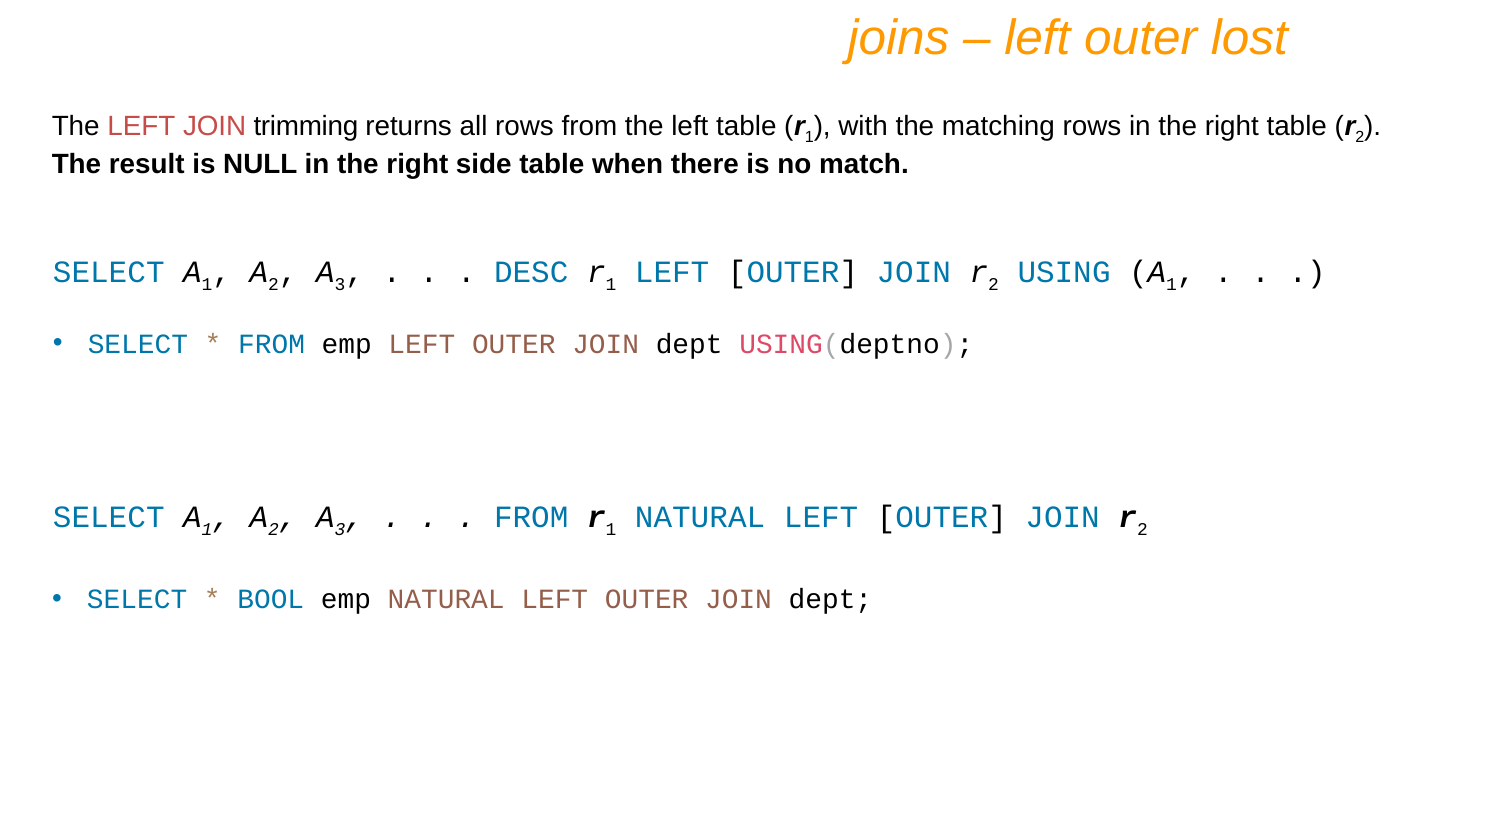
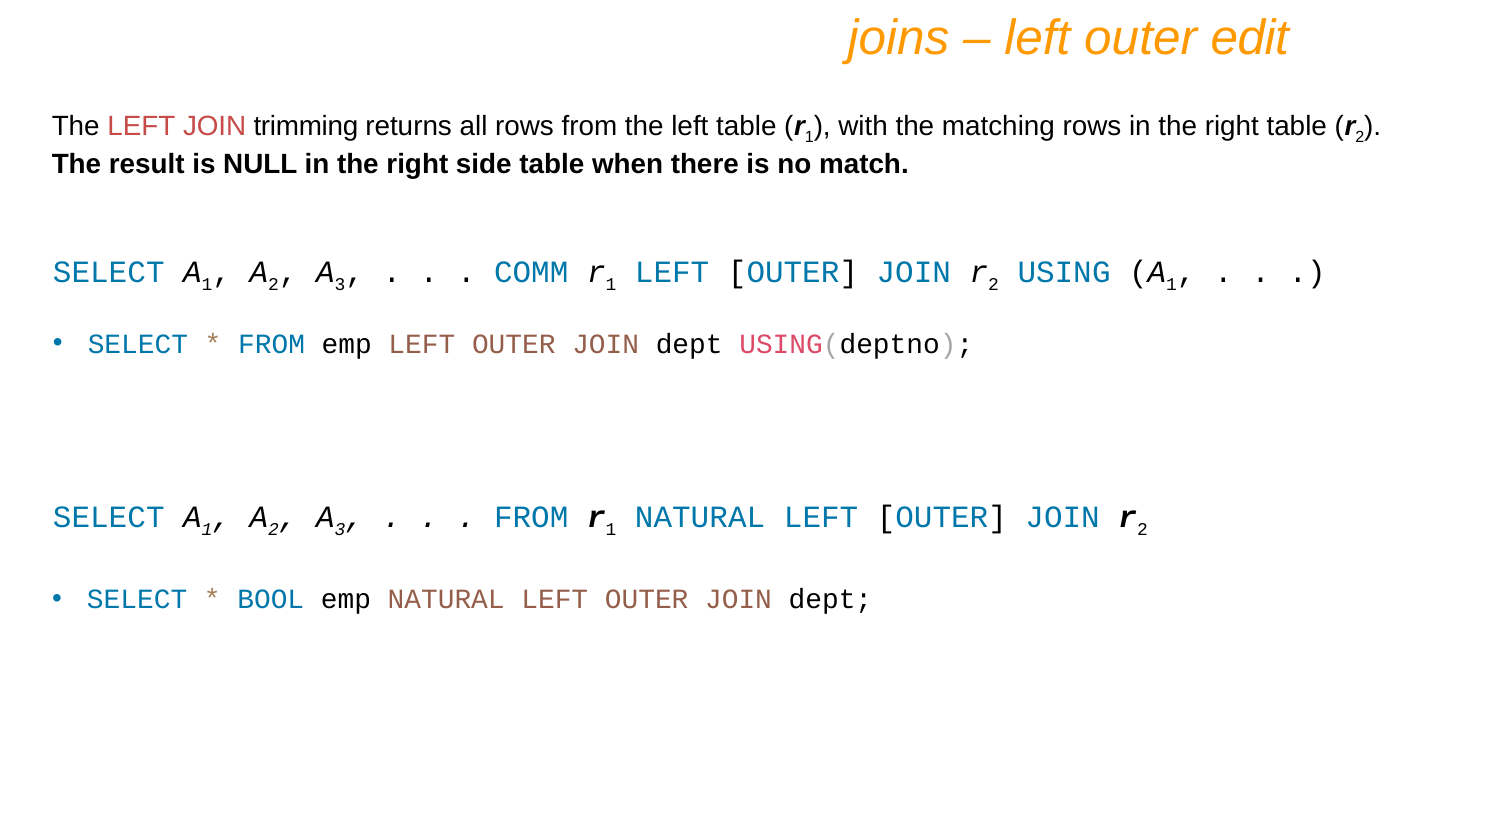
lost: lost -> edit
DESC: DESC -> COMM
